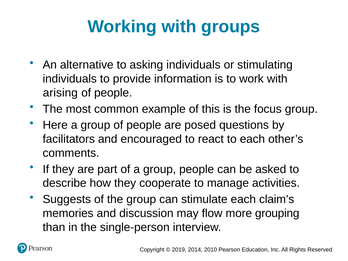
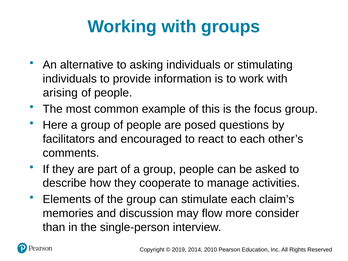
Suggests: Suggests -> Elements
grouping: grouping -> consider
